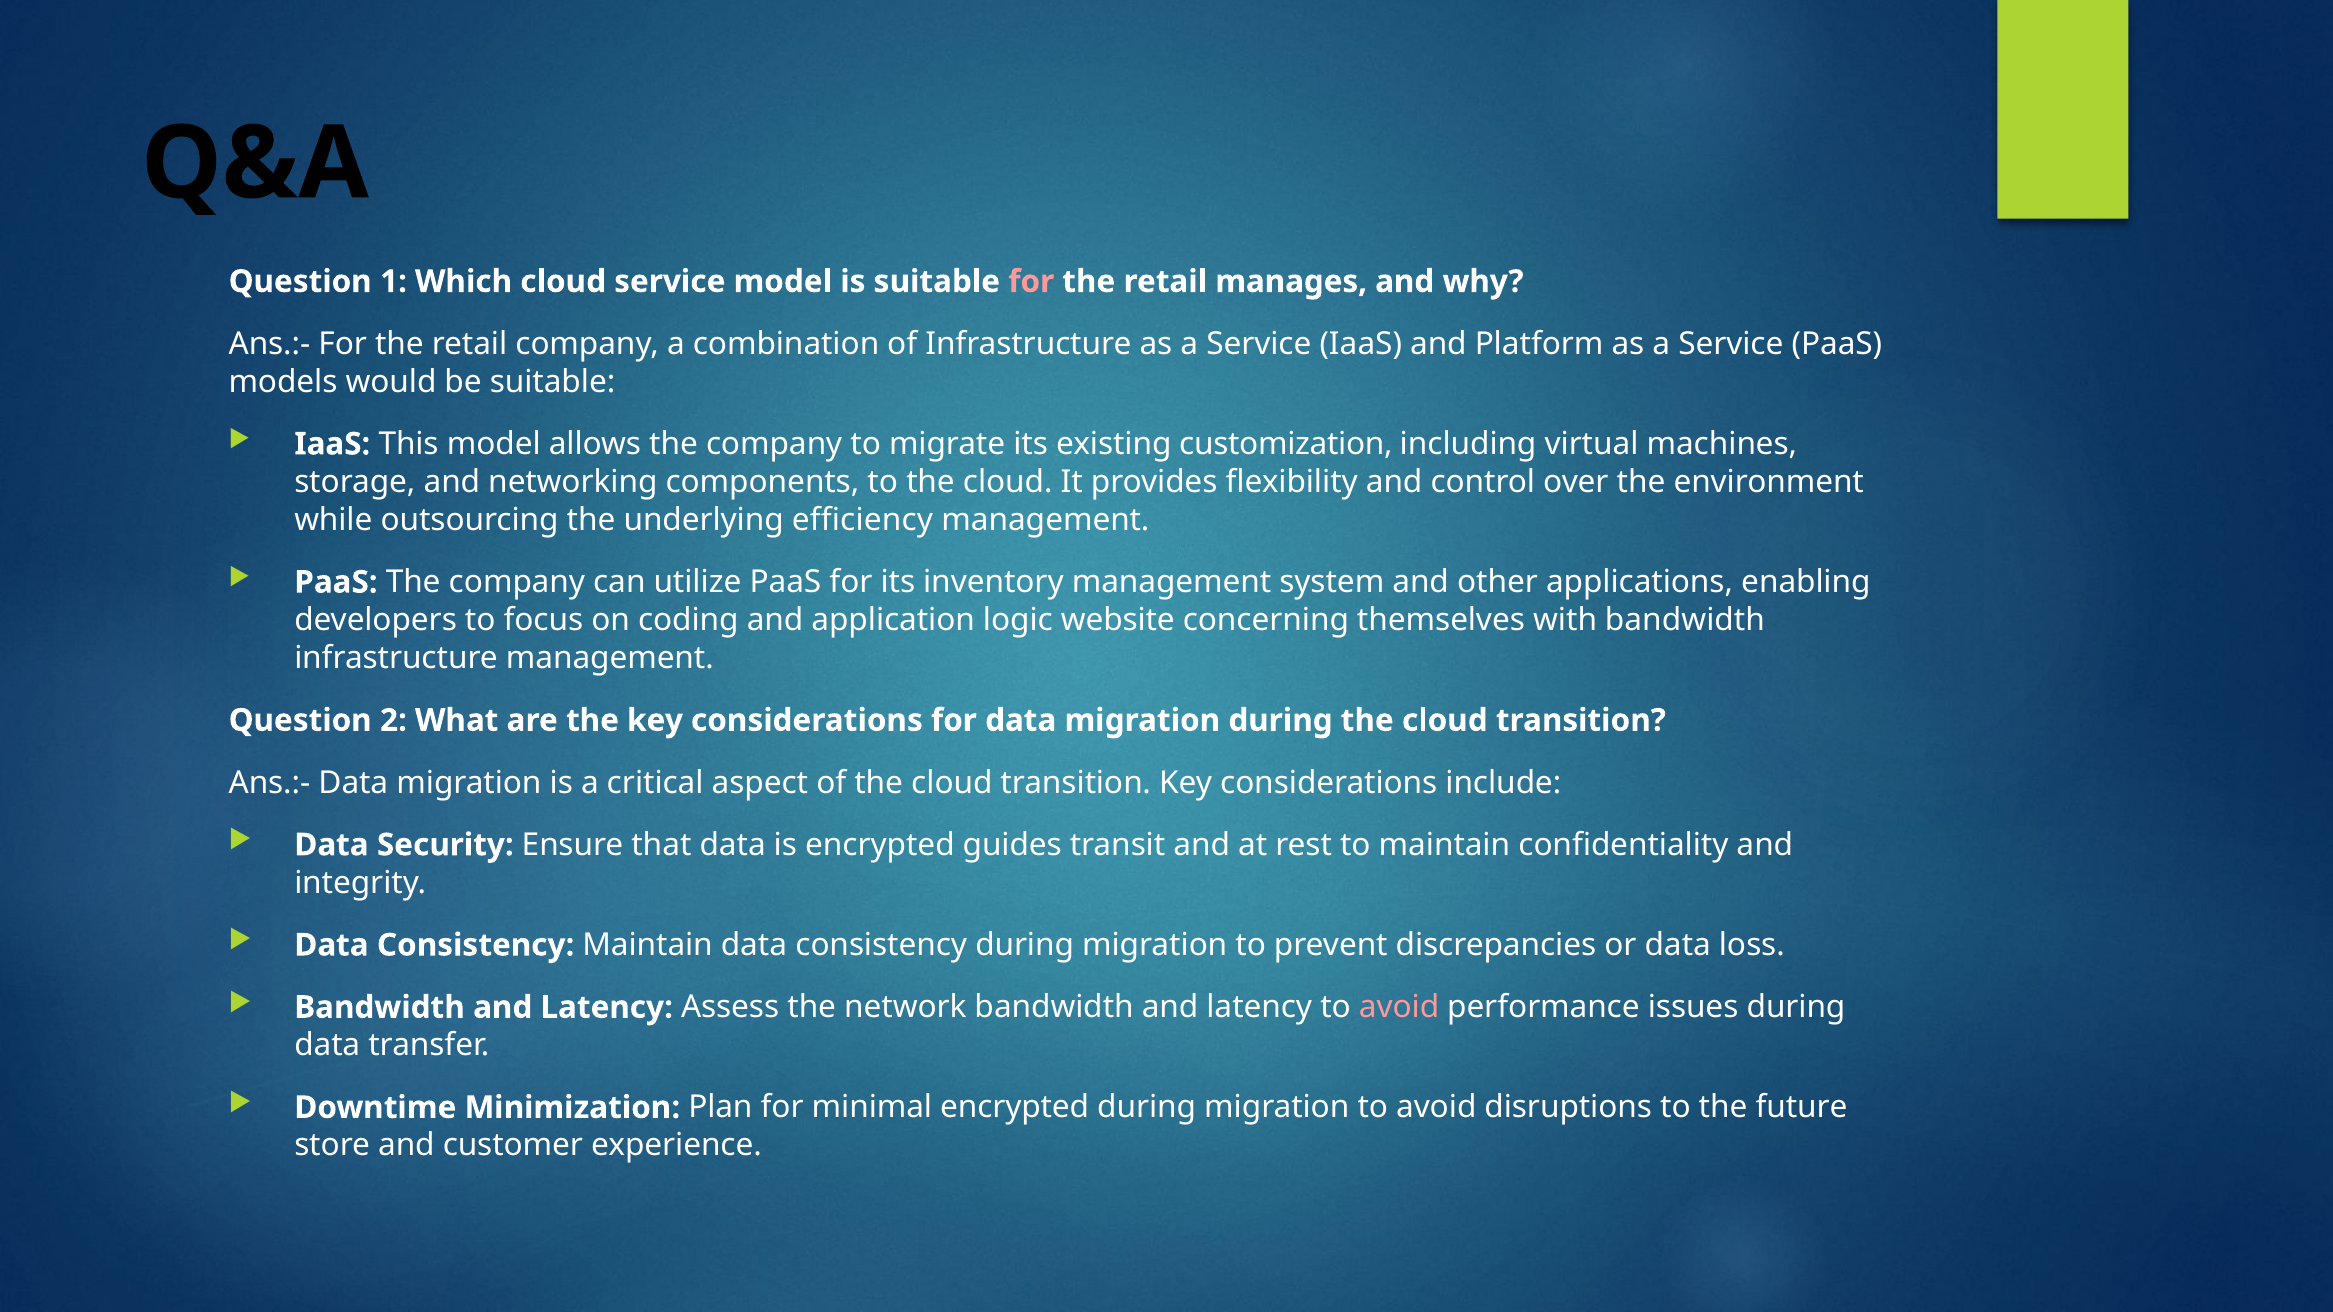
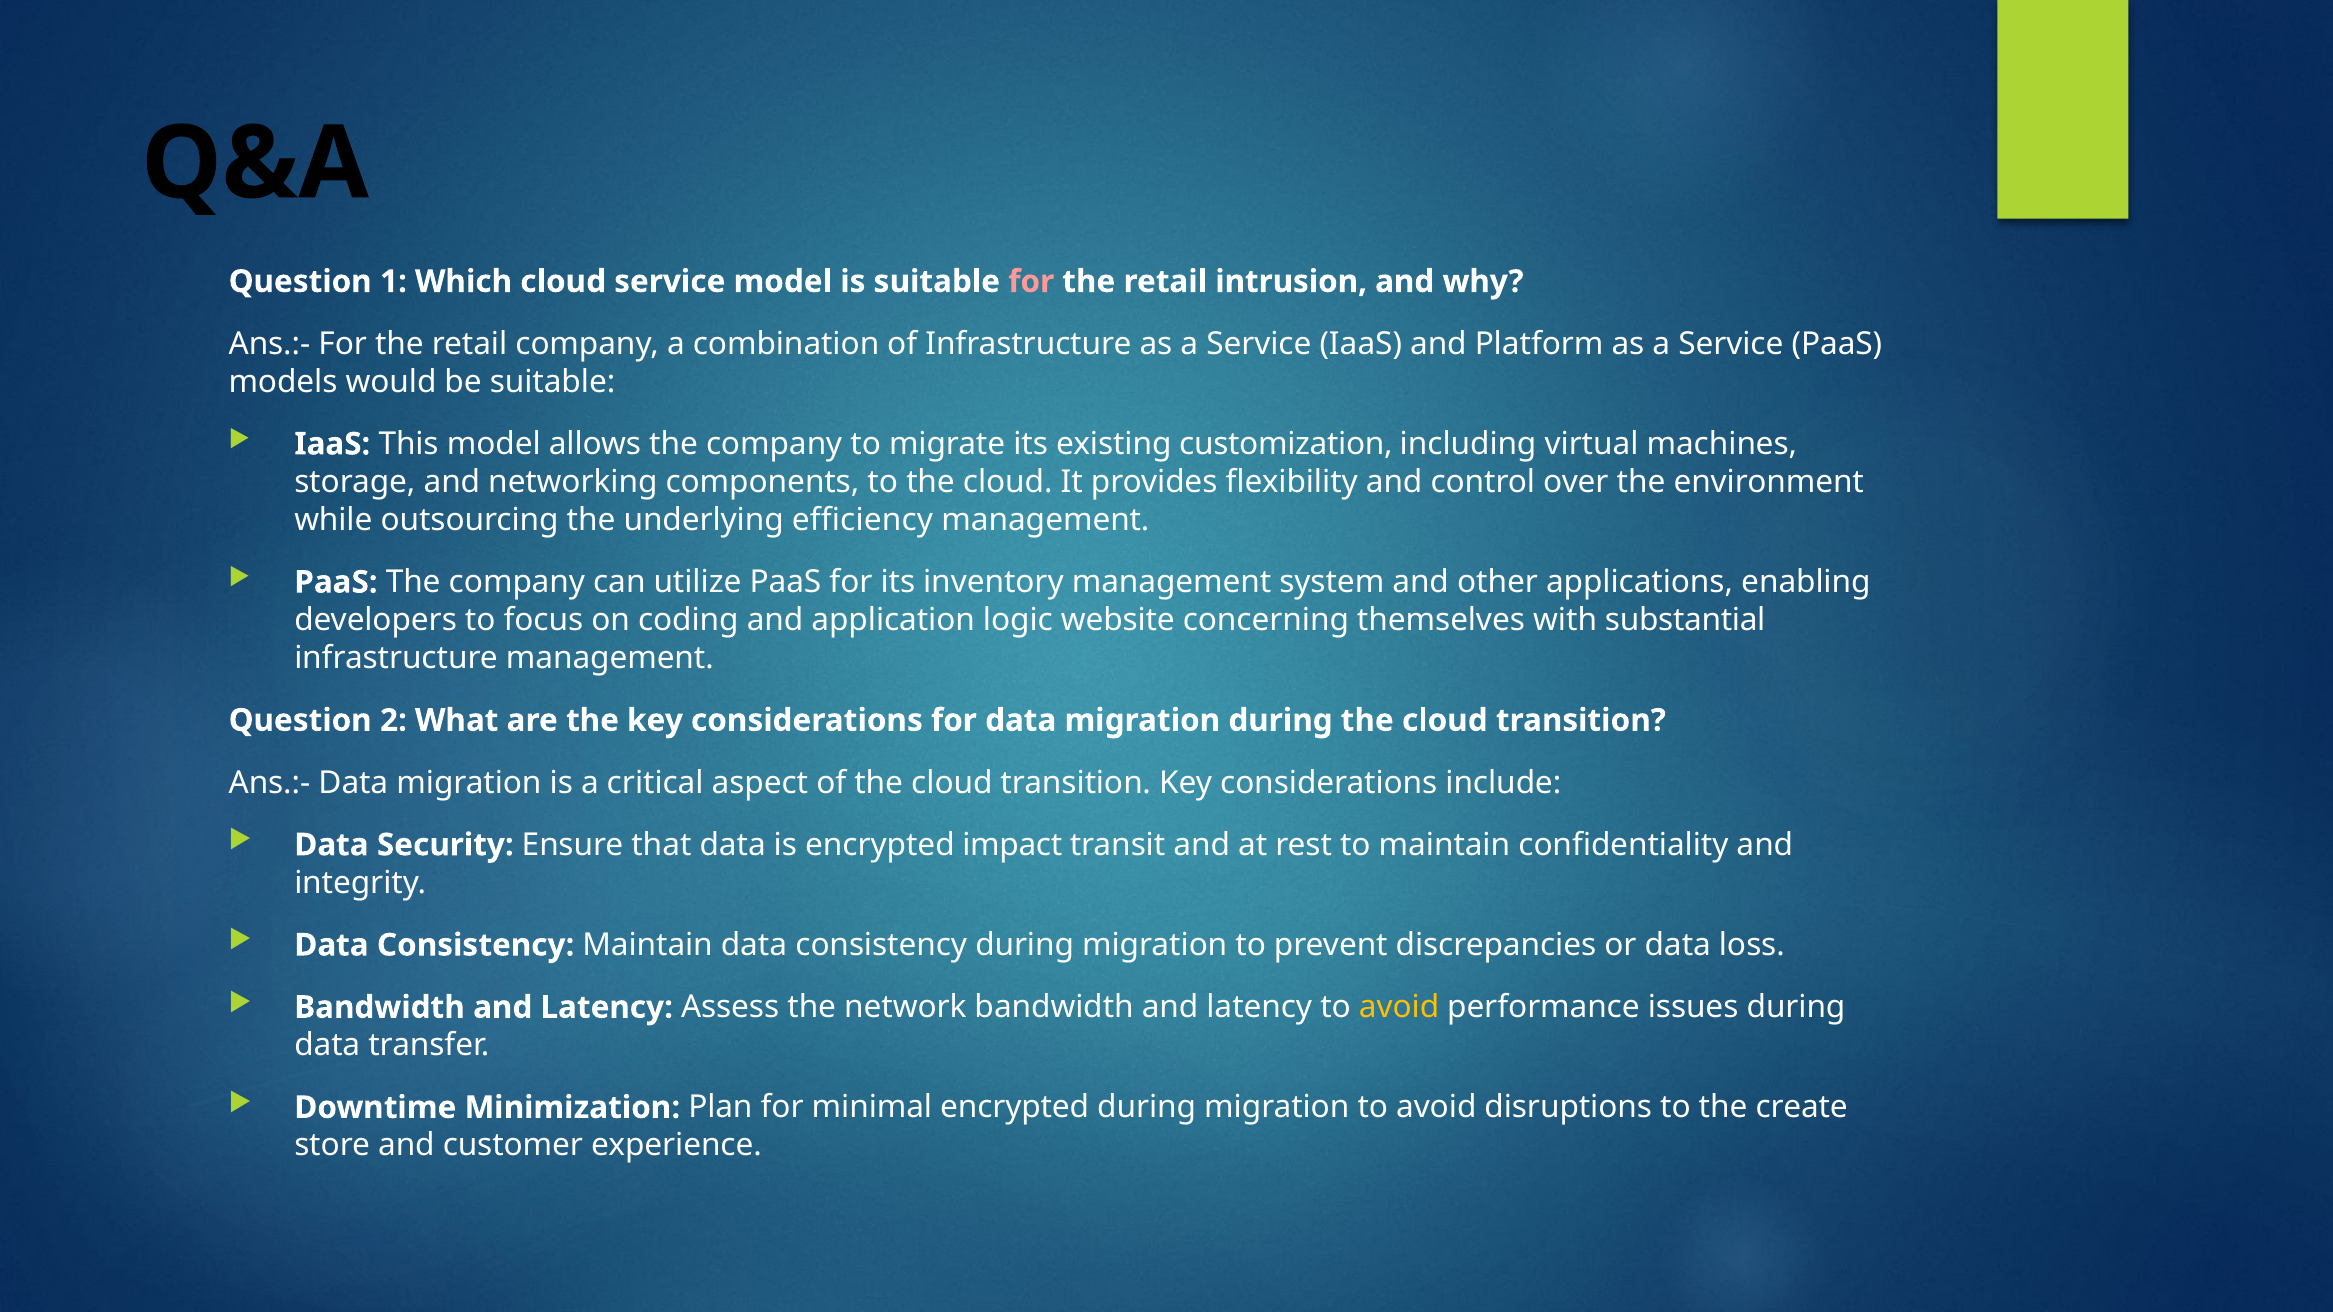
manages: manages -> intrusion
with bandwidth: bandwidth -> substantial
guides: guides -> impact
avoid at (1399, 1008) colour: pink -> yellow
future: future -> create
